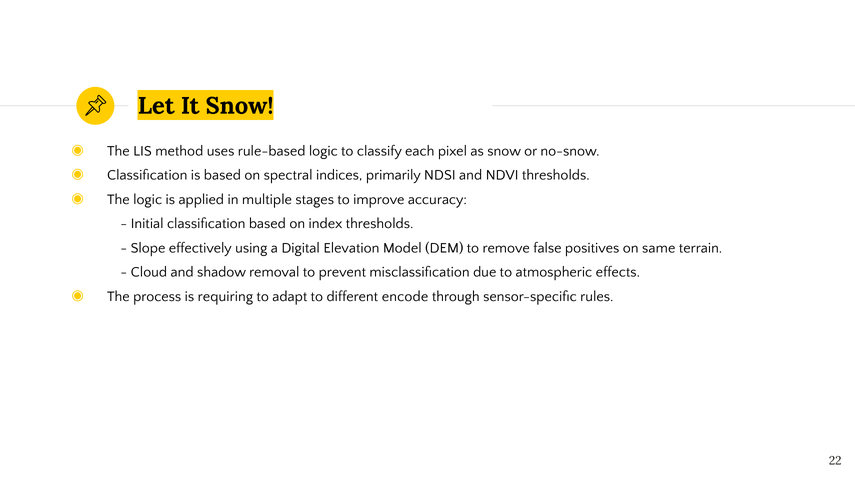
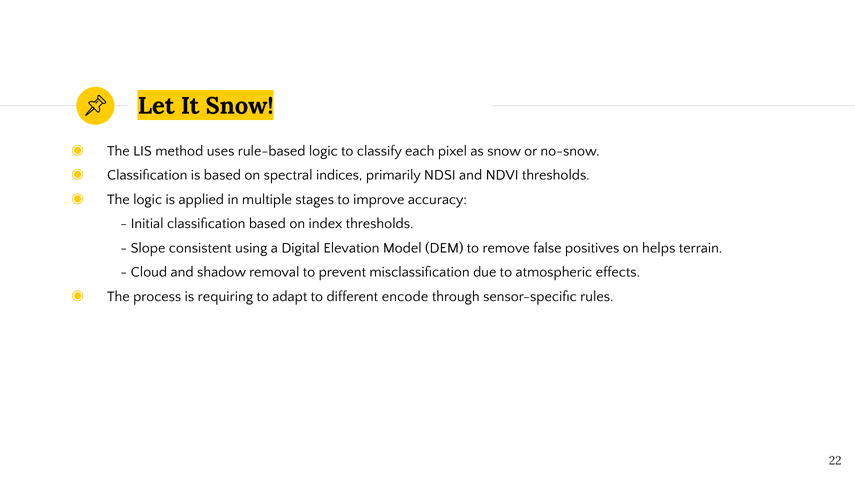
effectively: effectively -> consistent
same: same -> helps
